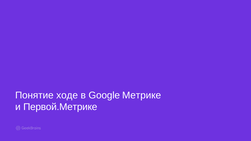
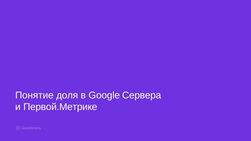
ходе: ходе -> доля
Метрике: Метрике -> Сервера
